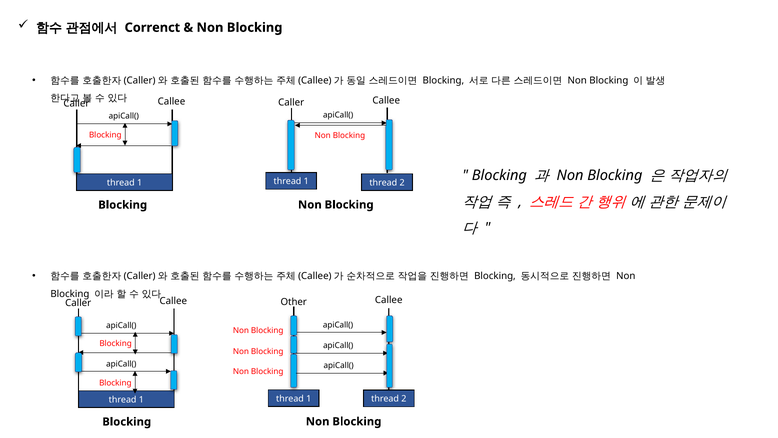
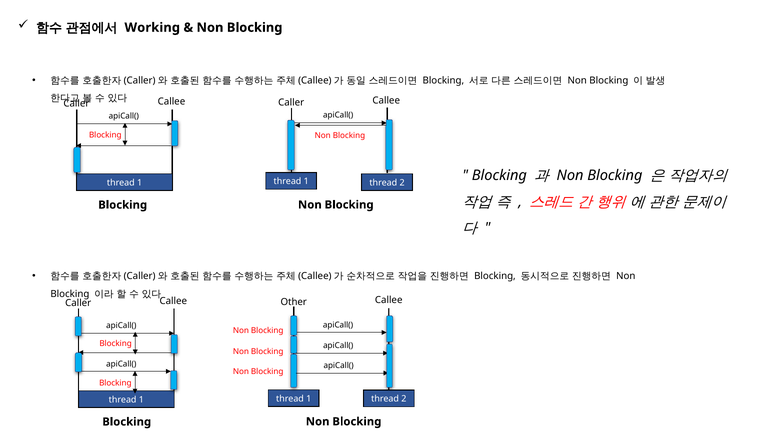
Correnct: Correnct -> Working
